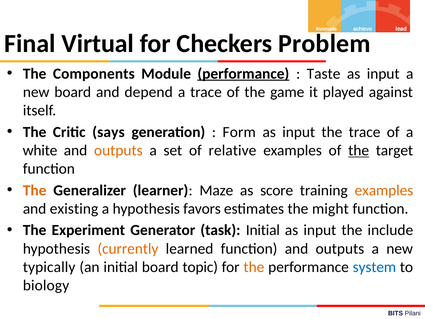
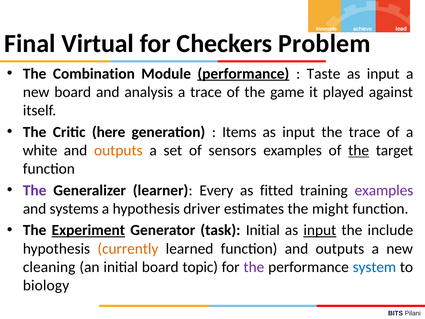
Components: Components -> Combination
depend: depend -> analysis
says: says -> here
Form: Form -> Items
relative: relative -> sensors
The at (35, 190) colour: orange -> purple
Maze: Maze -> Every
score: score -> fitted
examples at (384, 190) colour: orange -> purple
existing: existing -> systems
favors: favors -> driver
Experiment underline: none -> present
input at (320, 230) underline: none -> present
typically: typically -> cleaning
the at (254, 267) colour: orange -> purple
